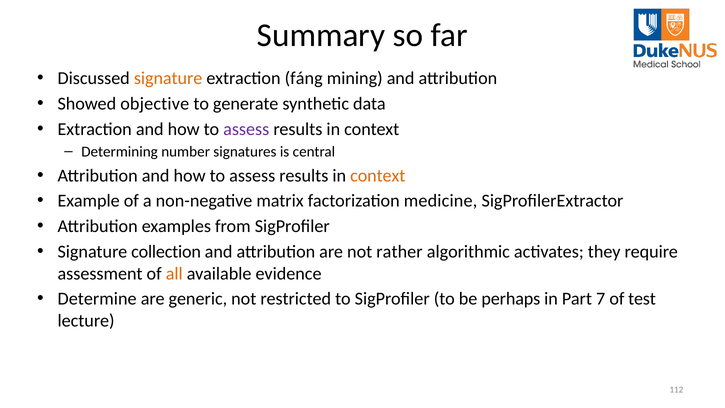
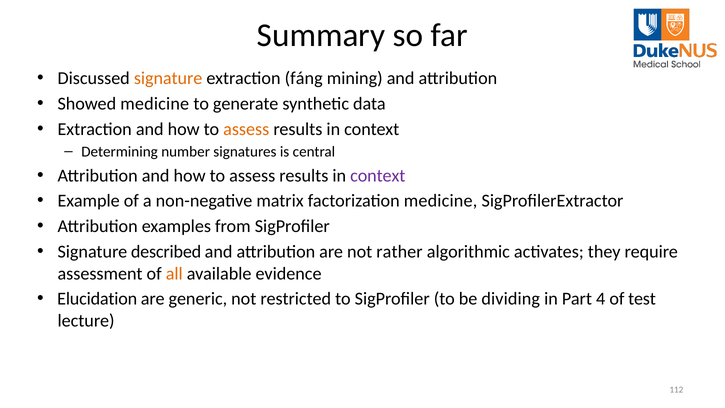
Showed objective: objective -> medicine
assess at (246, 129) colour: purple -> orange
context at (378, 176) colour: orange -> purple
collection: collection -> described
Determine: Determine -> Elucidation
perhaps: perhaps -> dividing
7: 7 -> 4
